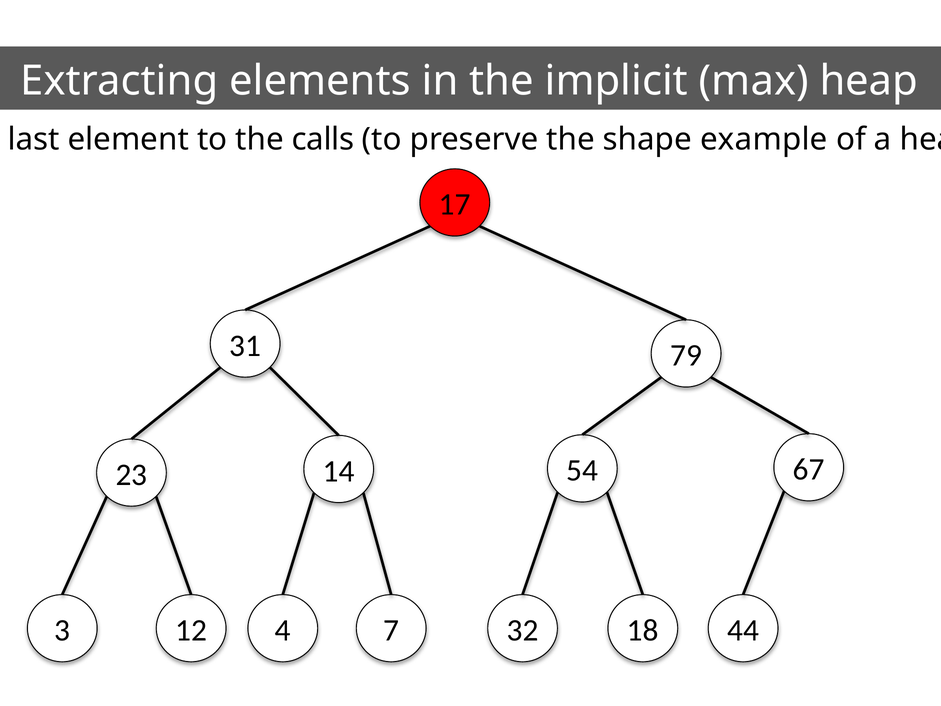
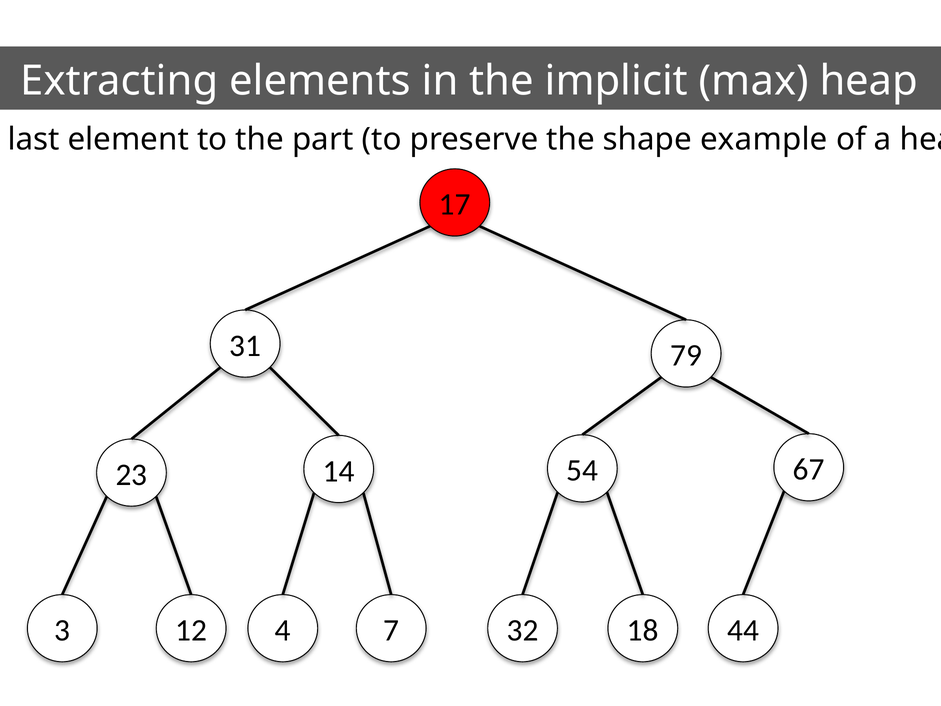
calls: calls -> part
